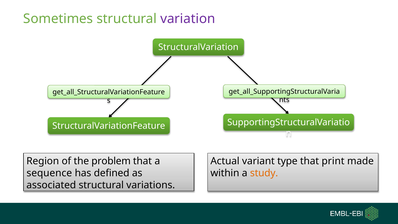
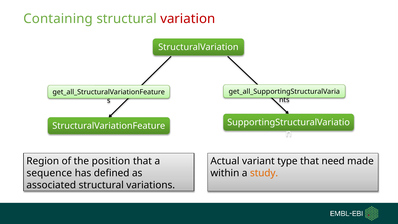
Sometimes: Sometimes -> Containing
variation colour: purple -> red
problem: problem -> position
print: print -> need
